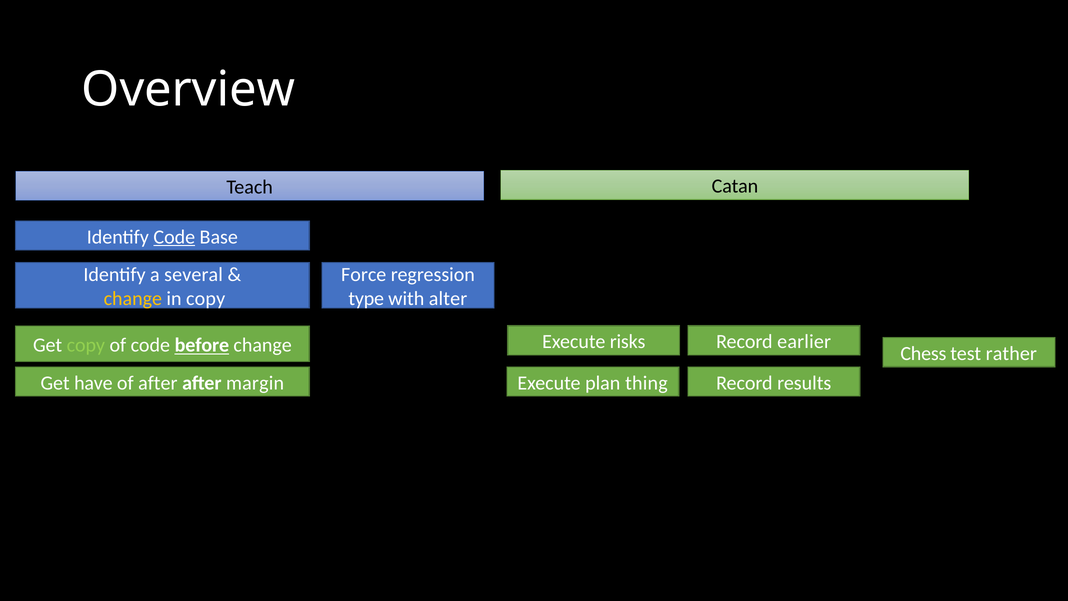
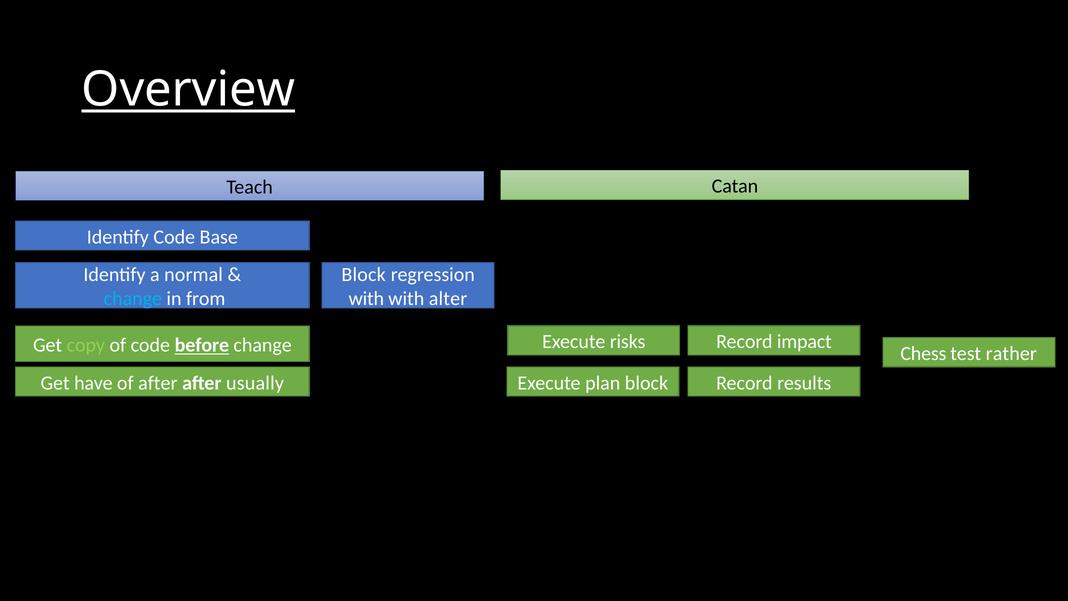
Overview underline: none -> present
Code at (174, 237) underline: present -> none
several: several -> normal
Force at (364, 274): Force -> Block
change at (133, 298) colour: yellow -> light blue
in copy: copy -> from
type at (366, 298): type -> with
earlier: earlier -> impact
margin: margin -> usually
plan thing: thing -> block
